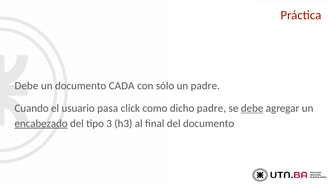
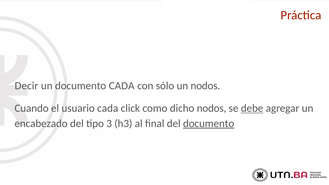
Debe at (26, 86): Debe -> Decir
un padre: padre -> nodos
usuario pasa: pasa -> cada
dicho padre: padre -> nodos
encabezado underline: present -> none
documento at (209, 123) underline: none -> present
